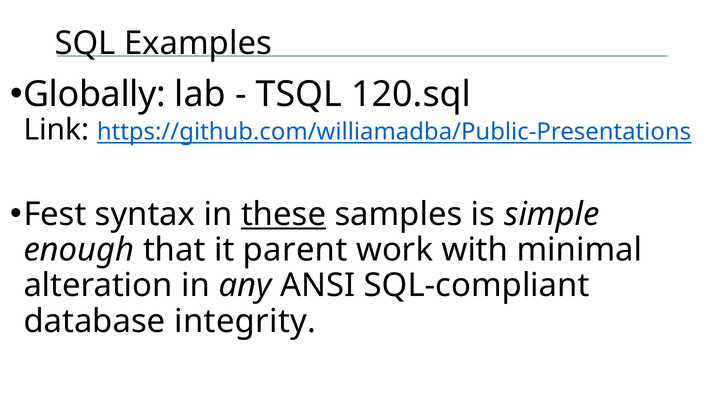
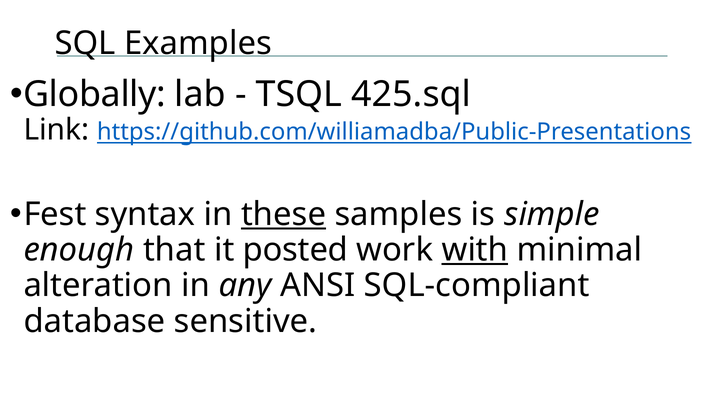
120.sql: 120.sql -> 425.sql
parent: parent -> posted
with underline: none -> present
integrity: integrity -> sensitive
